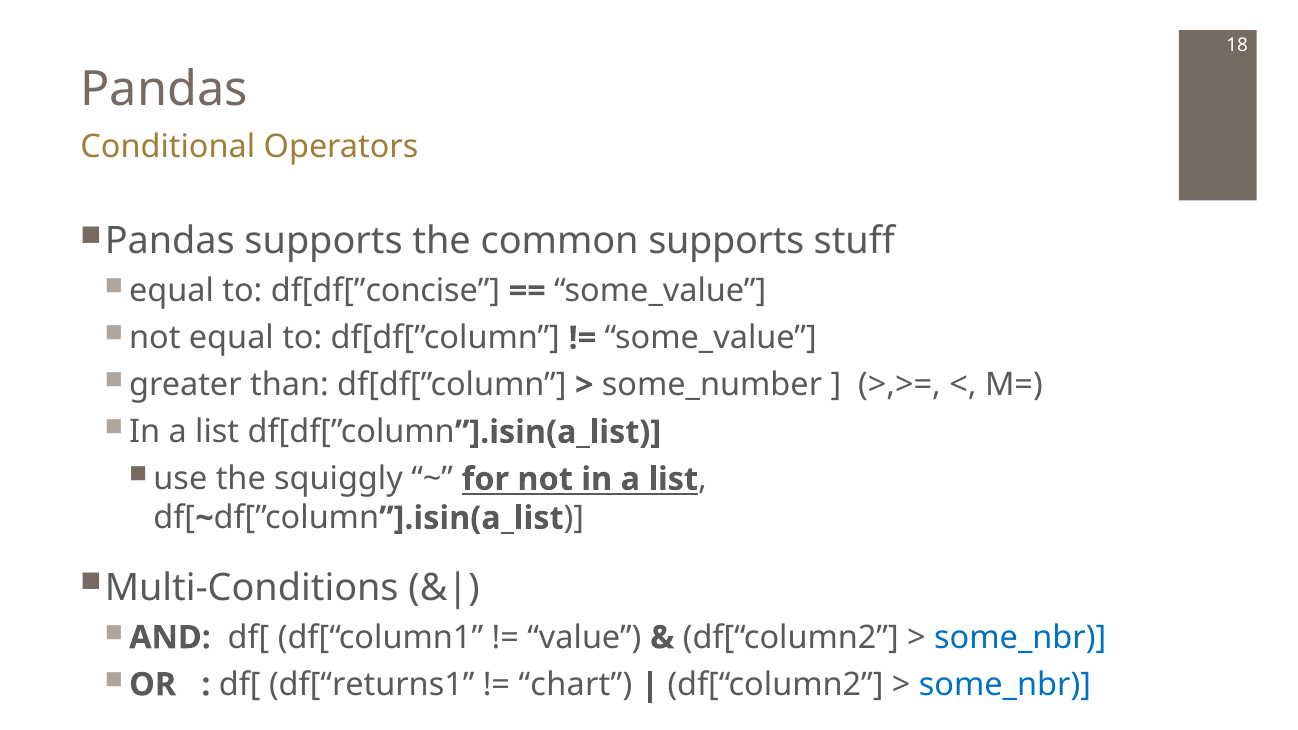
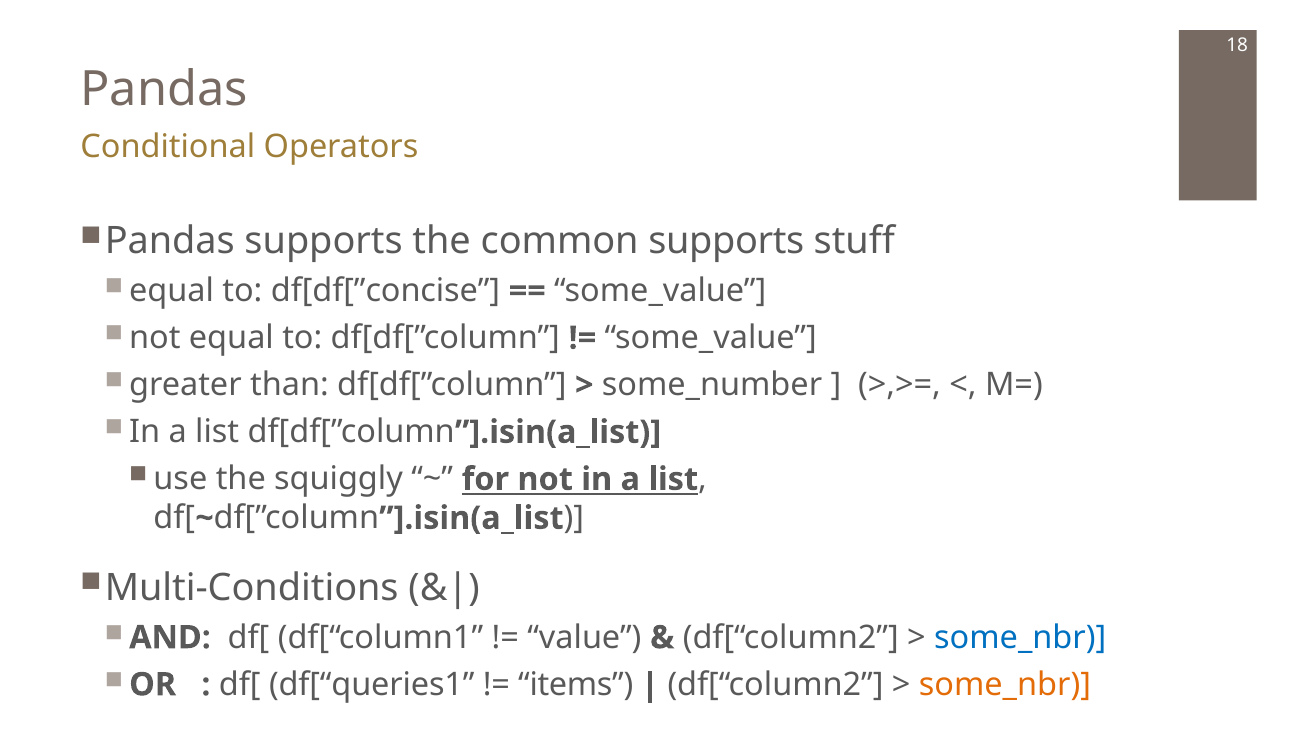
df[“returns1: df[“returns1 -> df[“queries1
chart: chart -> items
some_nbr at (1005, 685) colour: blue -> orange
